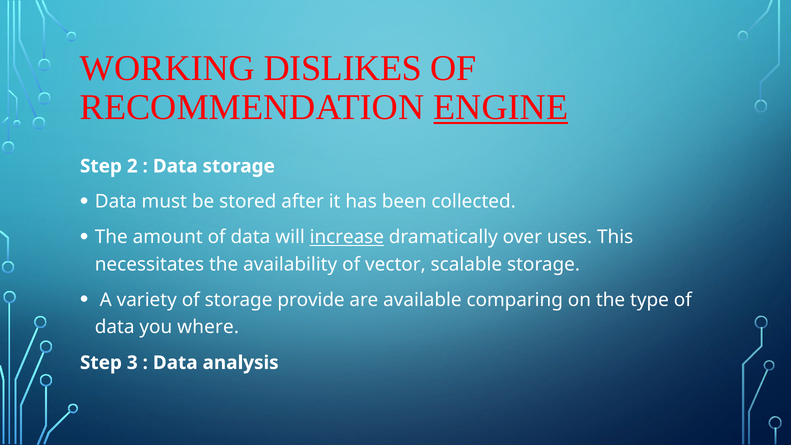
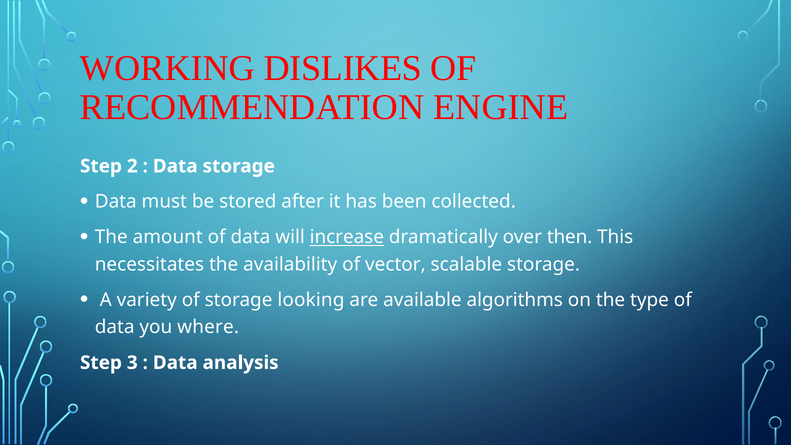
ENGINE underline: present -> none
uses: uses -> then
provide: provide -> looking
comparing: comparing -> algorithms
